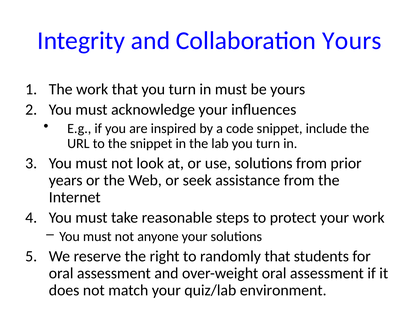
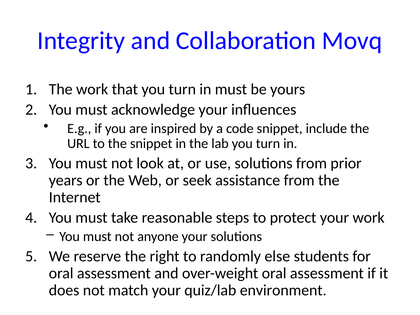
Collaboration Yours: Yours -> Movq
randomly that: that -> else
